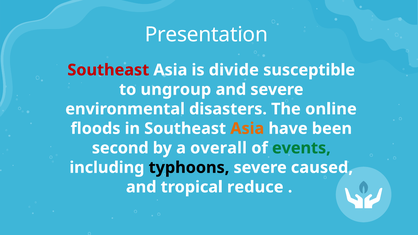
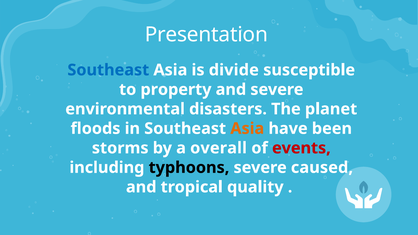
Southeast at (108, 70) colour: red -> blue
ungroup: ungroup -> property
online: online -> planet
second: second -> storms
events colour: green -> red
reduce: reduce -> quality
